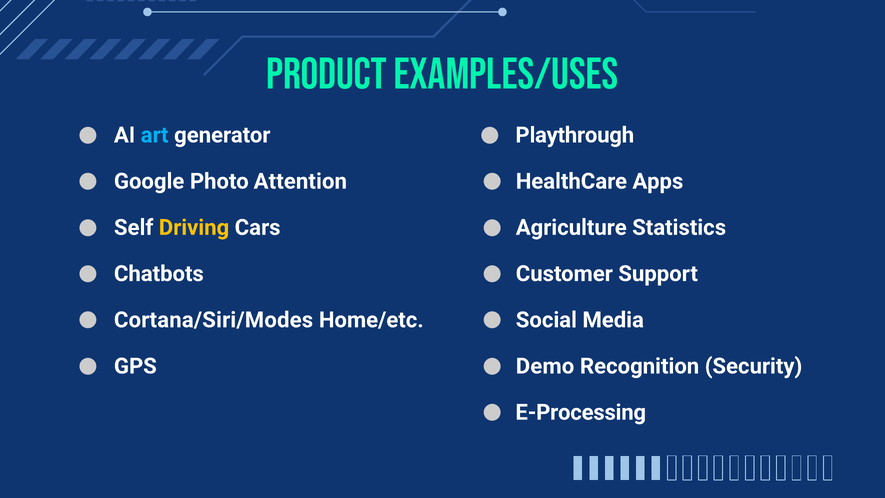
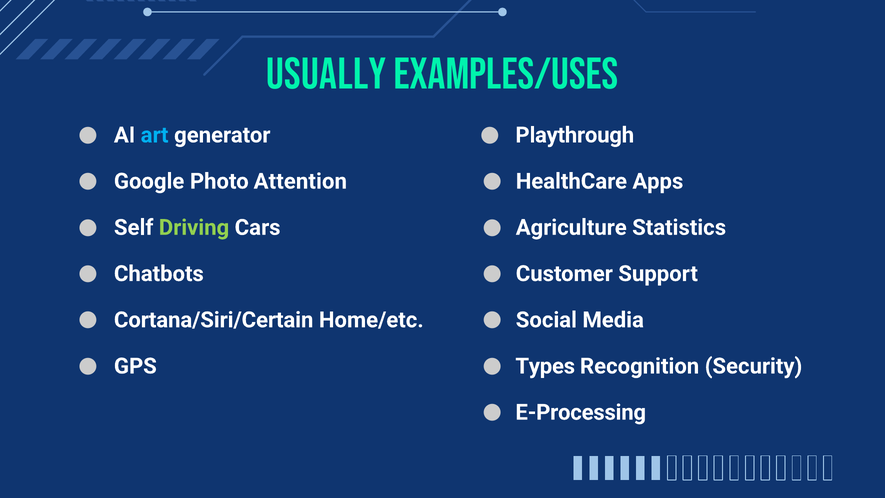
Product: Product -> Usually
Driving colour: yellow -> light green
Cortana/Siri/Modes: Cortana/Siri/Modes -> Cortana/Siri/Certain
Demo: Demo -> Types
